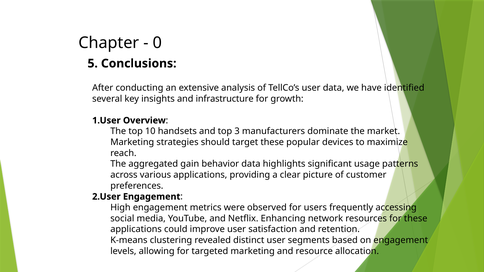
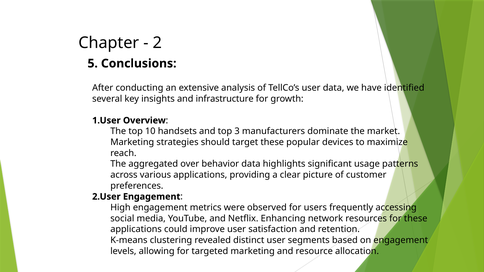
0: 0 -> 2
gain: gain -> over
